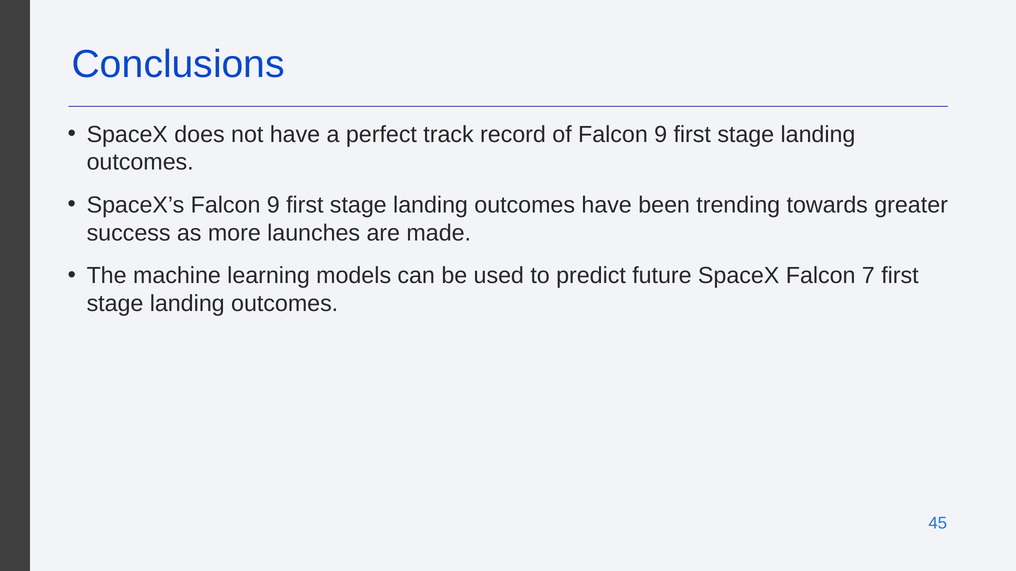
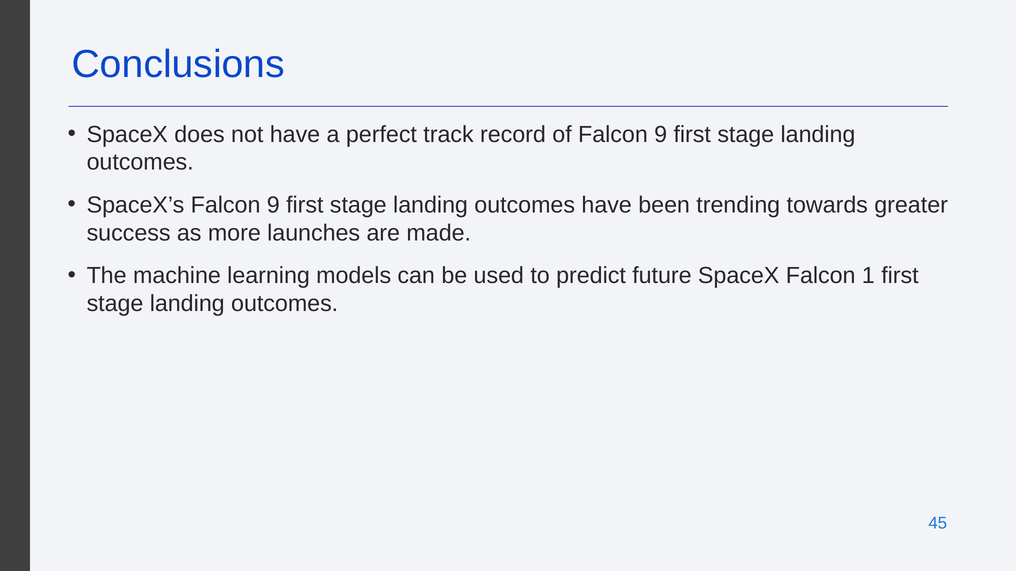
7: 7 -> 1
